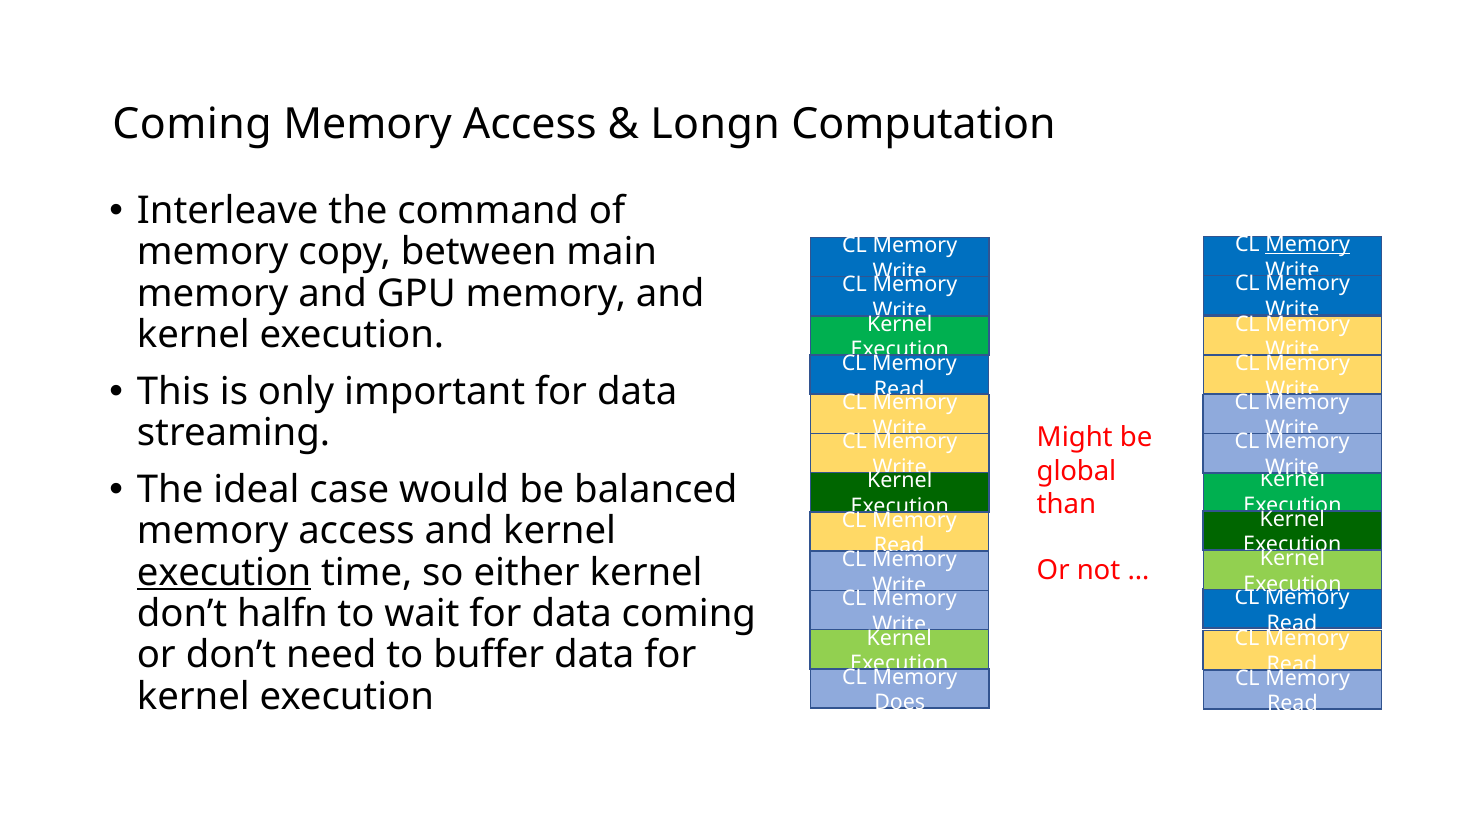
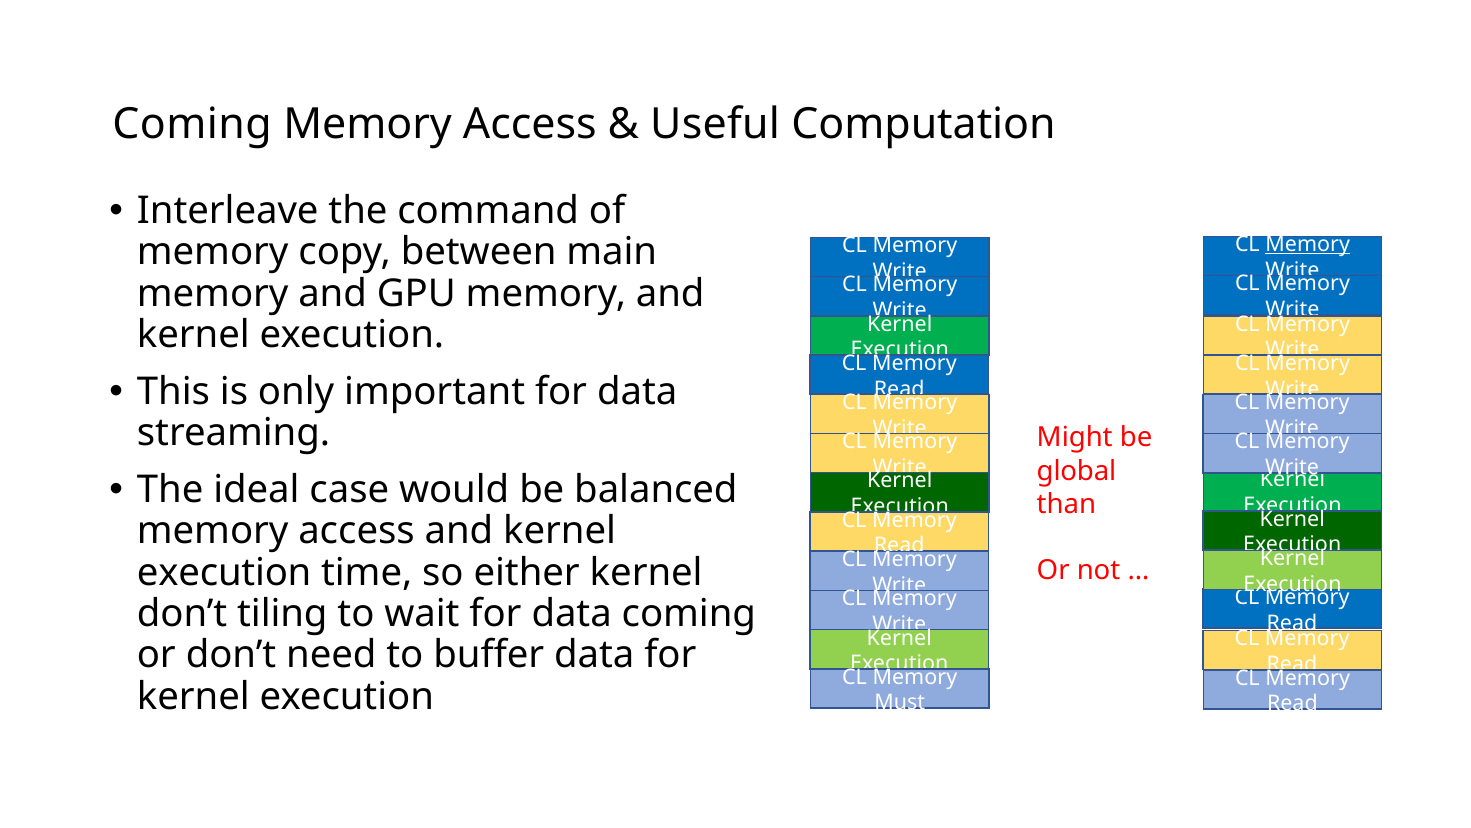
Longn: Longn -> Useful
execution at (224, 572) underline: present -> none
halfn: halfn -> tiling
Does: Does -> Must
